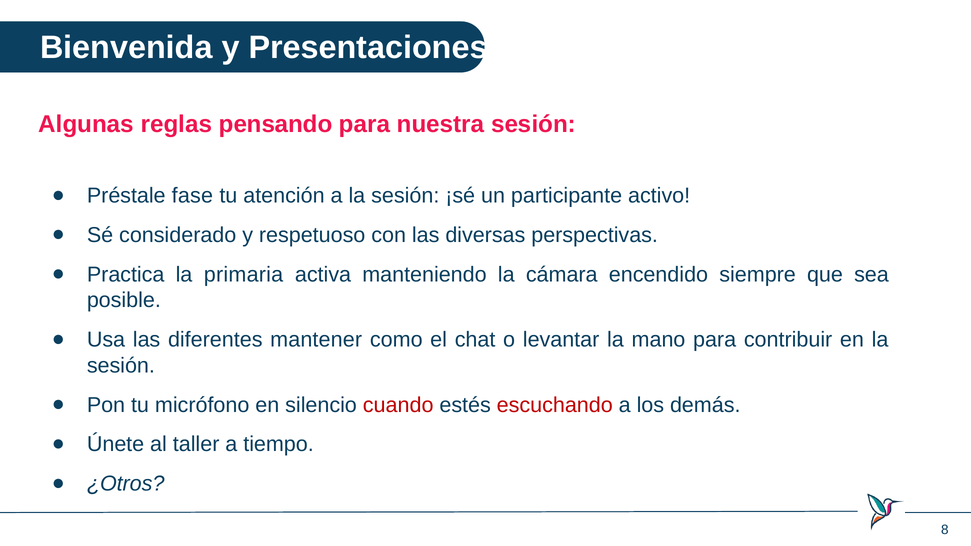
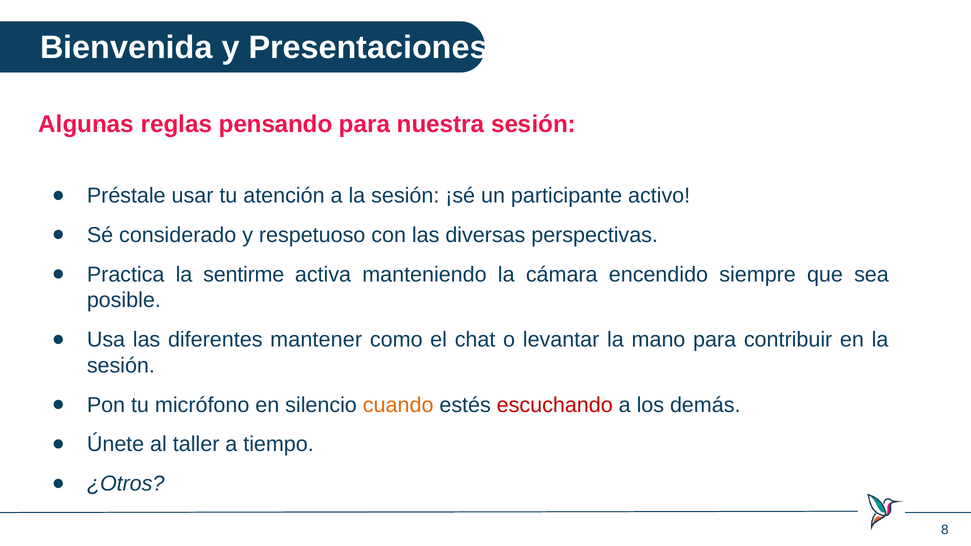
fase: fase -> usar
primaria: primaria -> sentirme
cuando colour: red -> orange
